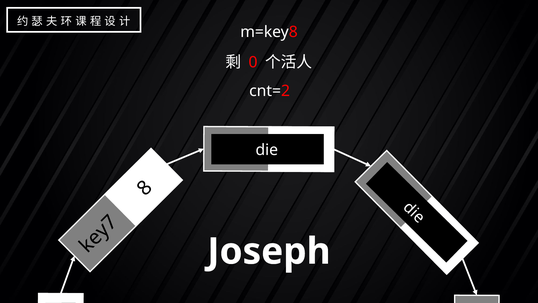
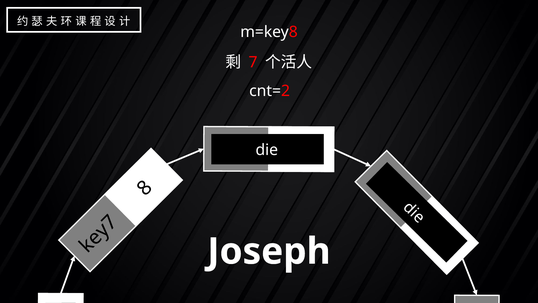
0 at (253, 62): 0 -> 7
